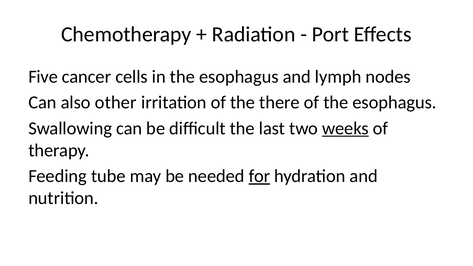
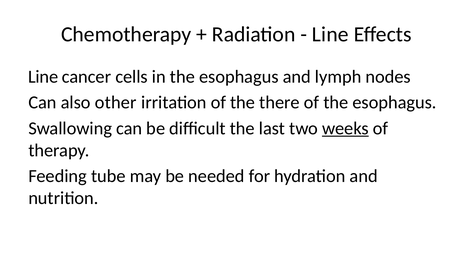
Port at (330, 34): Port -> Line
Five at (43, 77): Five -> Line
for underline: present -> none
